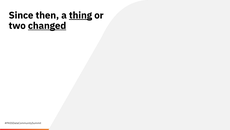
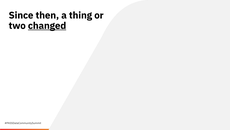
thing underline: present -> none
